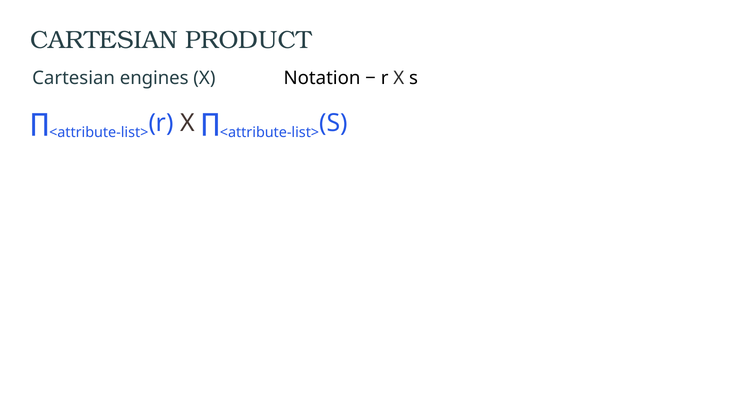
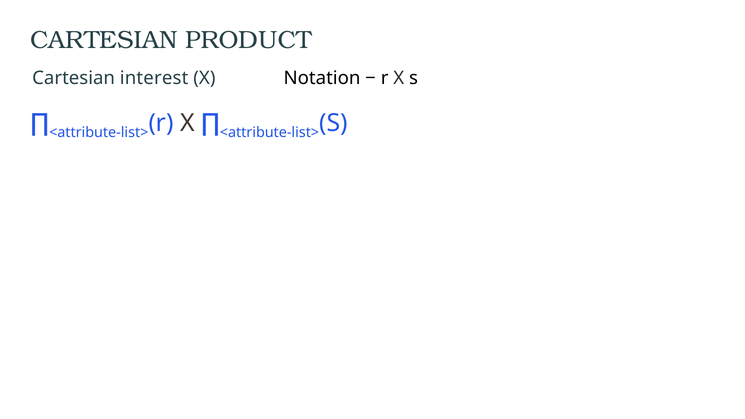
engines: engines -> interest
